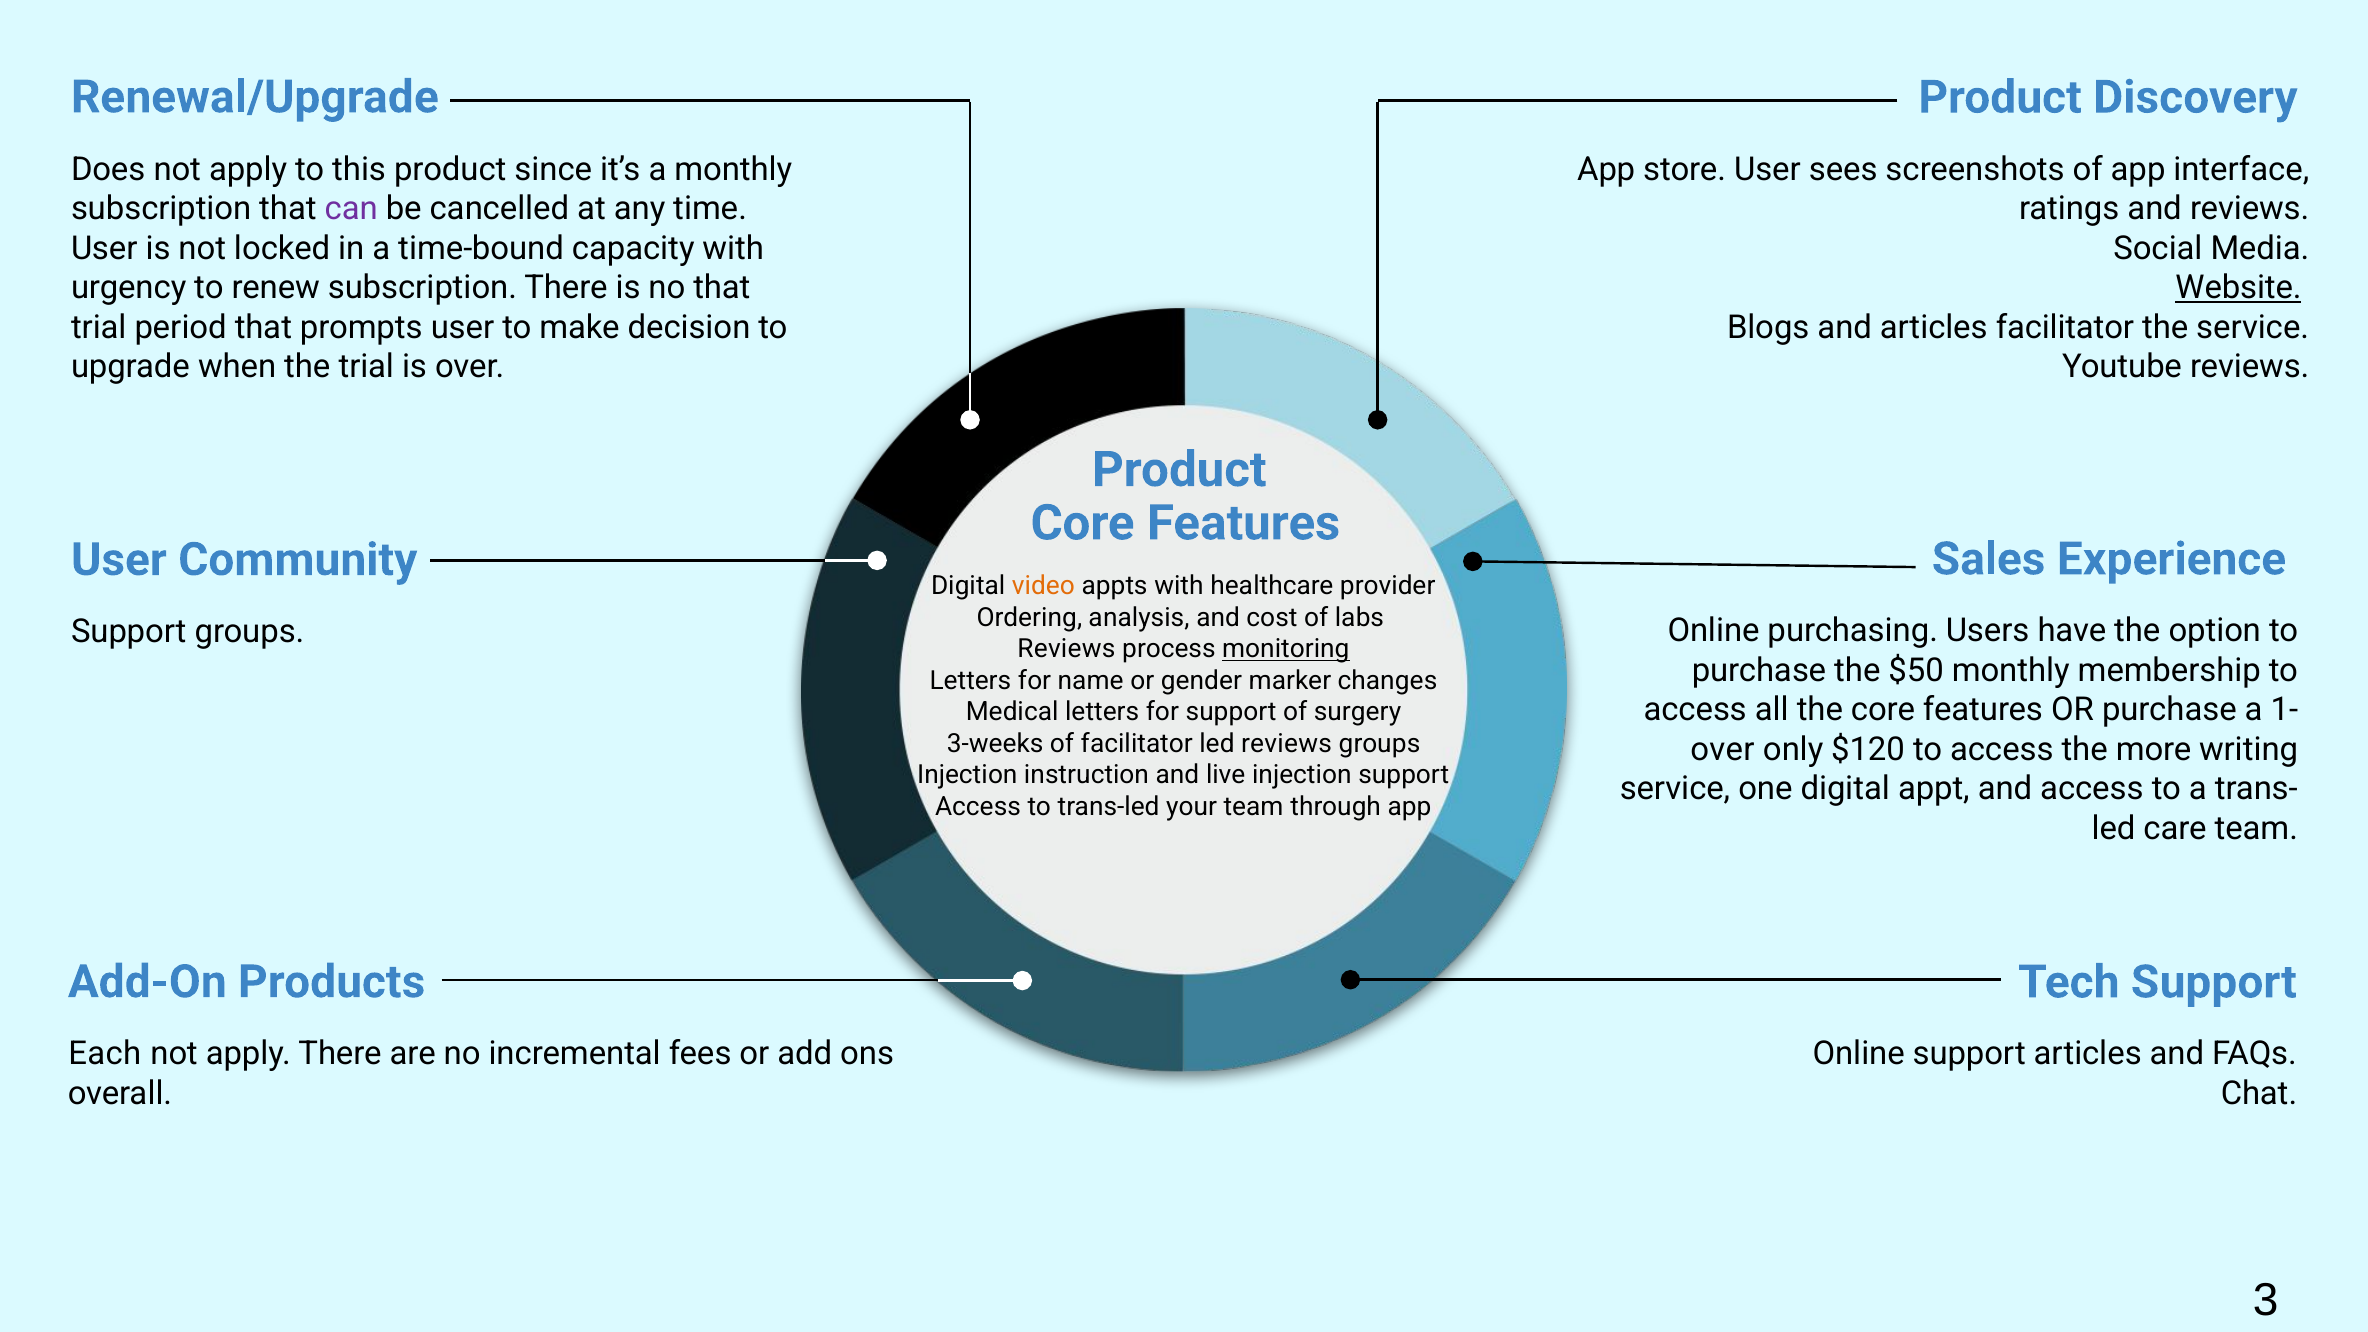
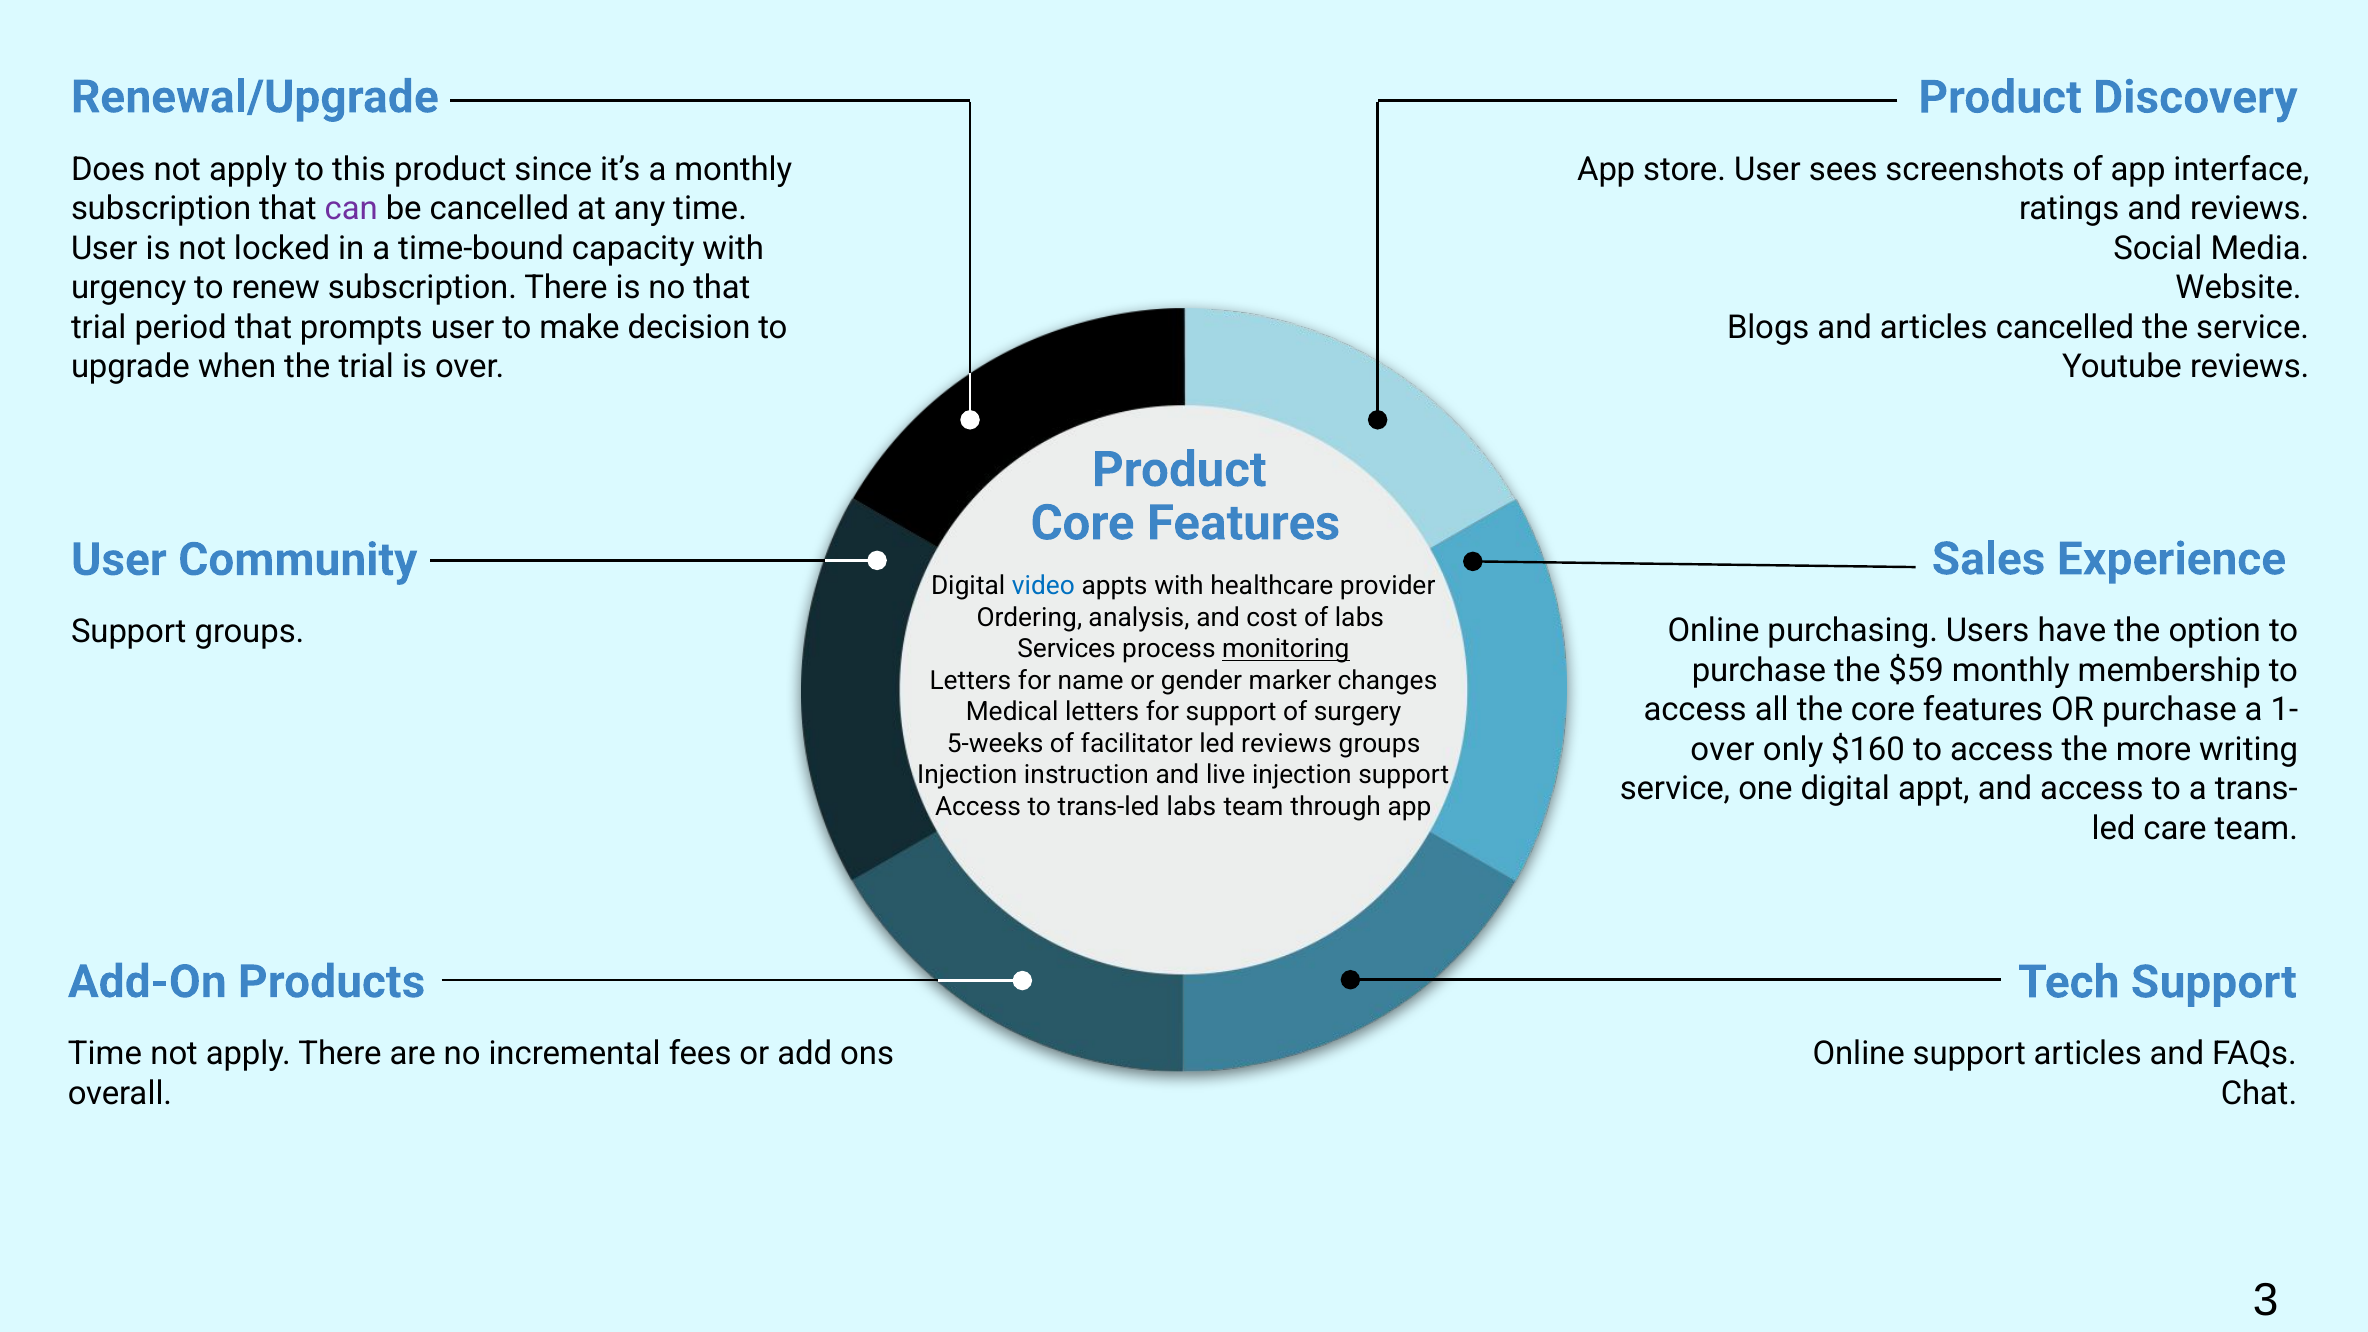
Website underline: present -> none
articles facilitator: facilitator -> cancelled
video colour: orange -> blue
Reviews at (1066, 649): Reviews -> Services
$50: $50 -> $59
3-weeks: 3-weeks -> 5-weeks
$120: $120 -> $160
trans-led your: your -> labs
Each at (105, 1054): Each -> Time
